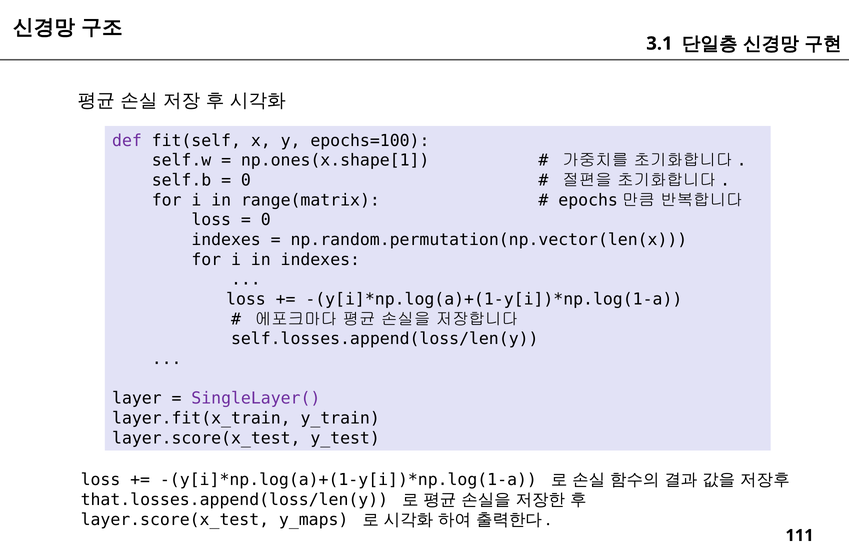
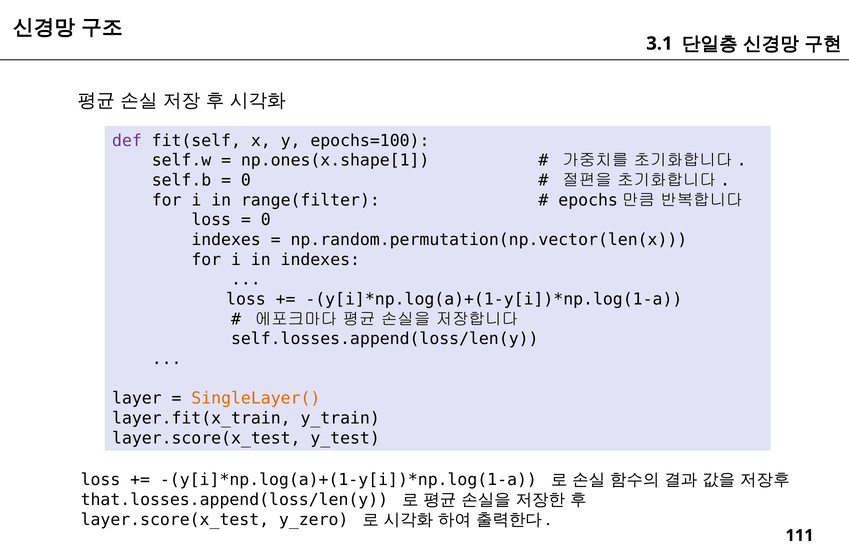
range(matrix: range(matrix -> range(filter
SingleLayer( colour: purple -> orange
y_maps: y_maps -> y_zero
